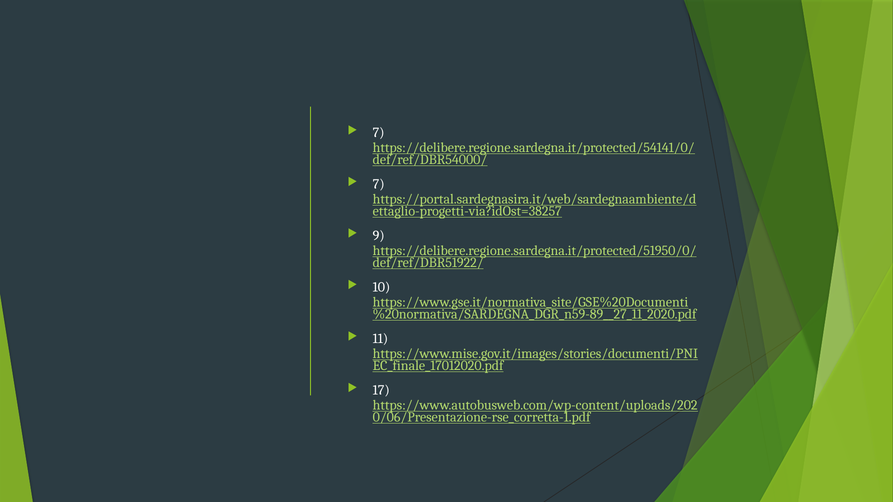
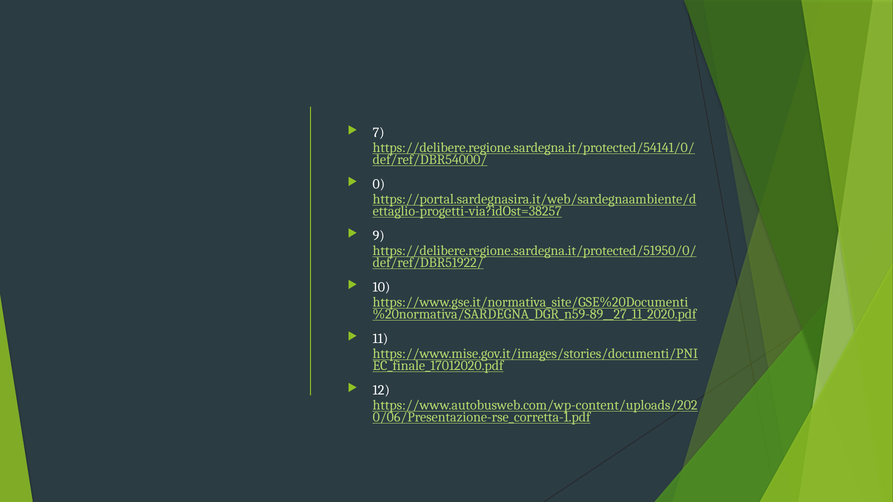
7 at (379, 184): 7 -> 0
17: 17 -> 12
